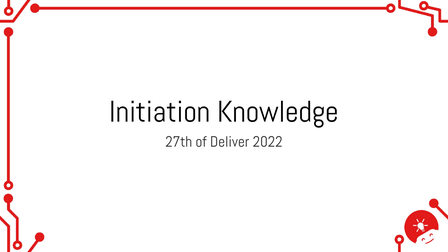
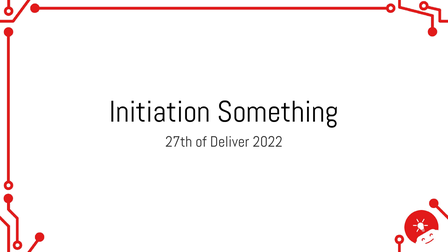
Knowledge: Knowledge -> Something
